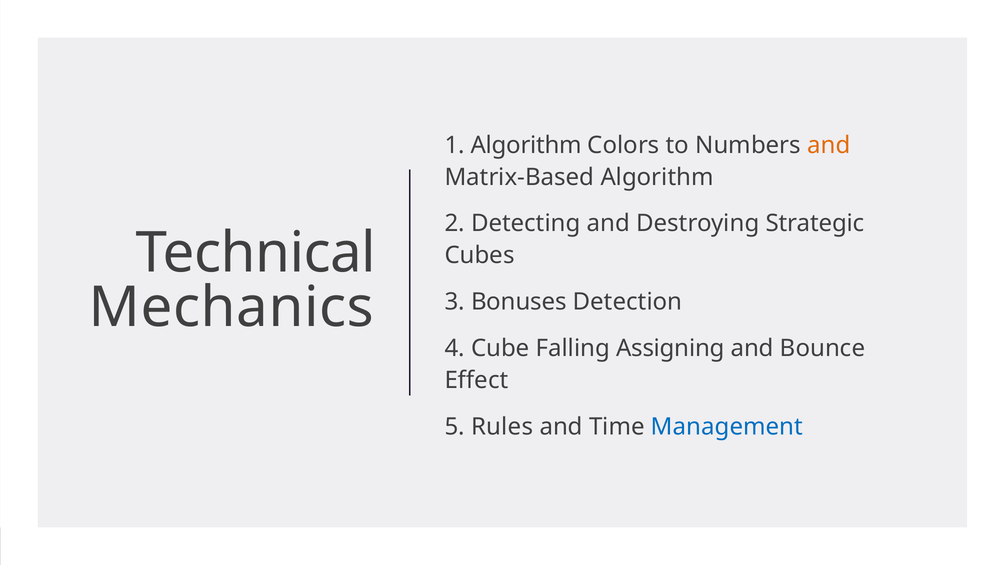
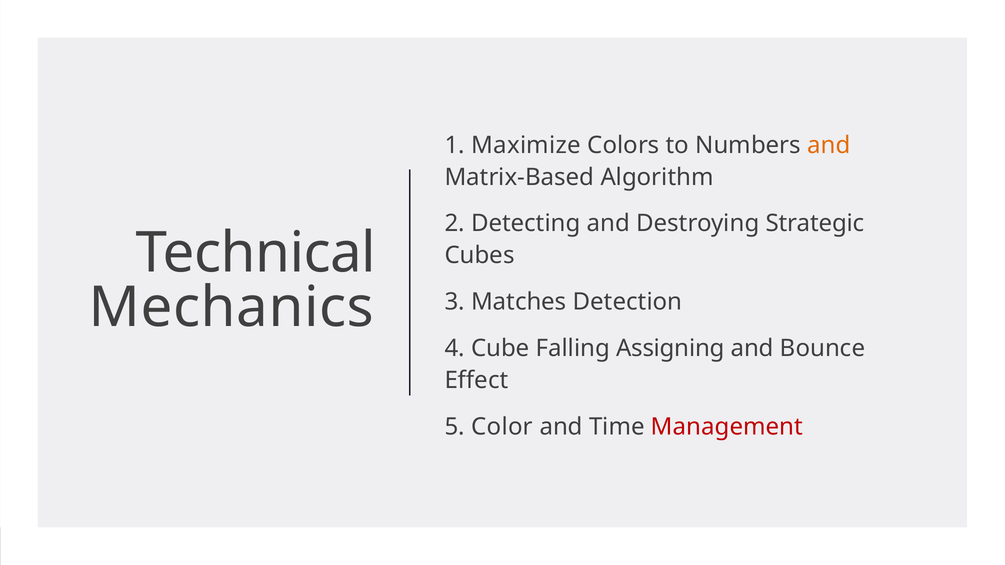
1 Algorithm: Algorithm -> Maximize
Bonuses: Bonuses -> Matches
Rules: Rules -> Color
Management colour: blue -> red
